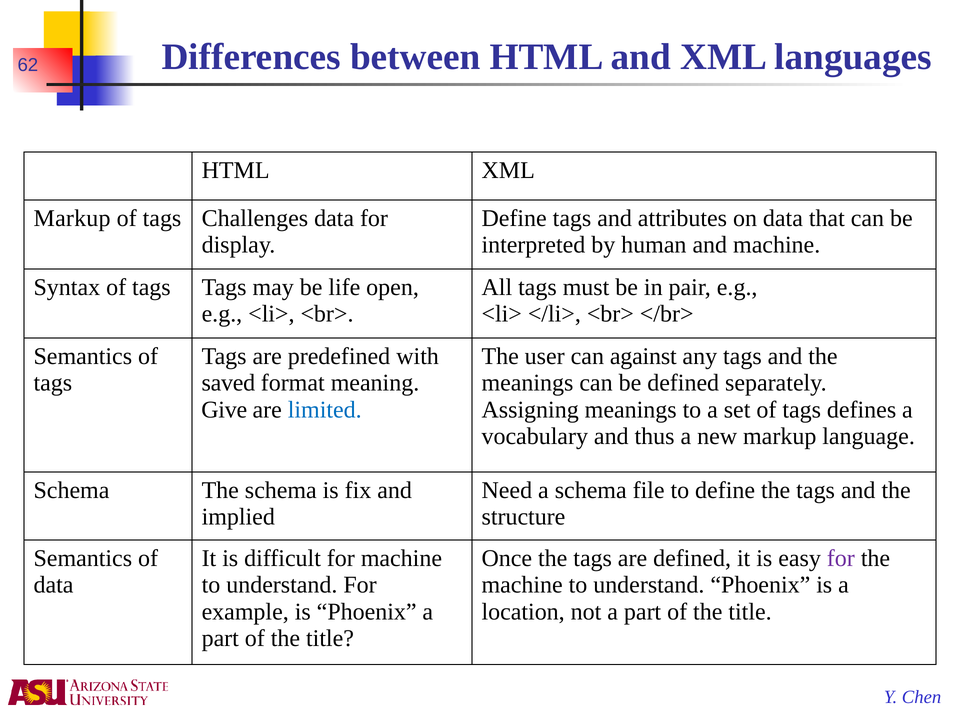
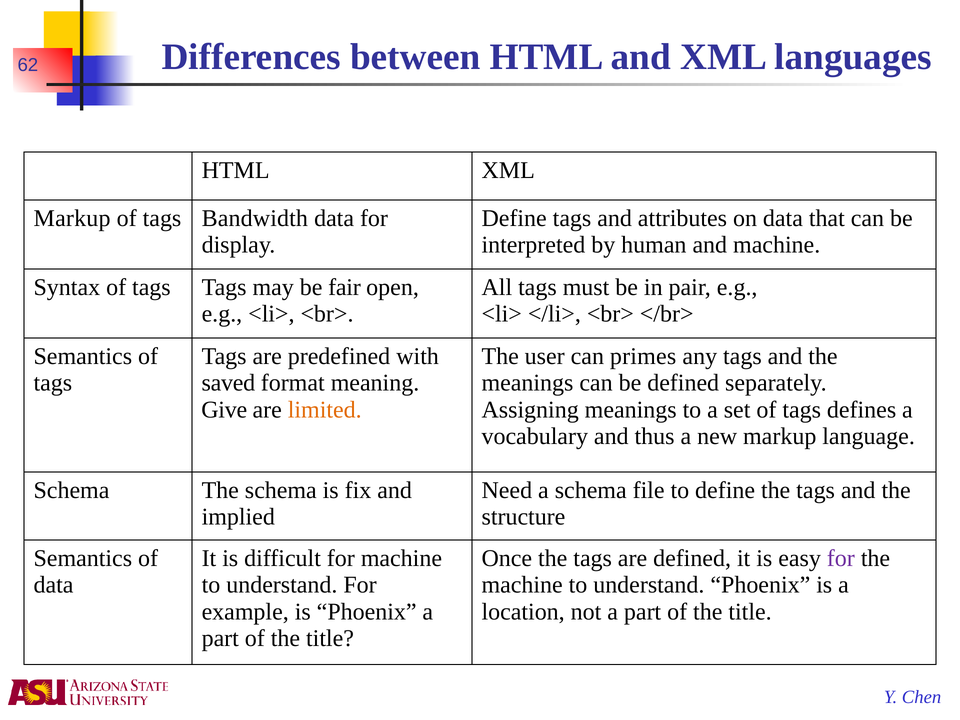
Challenges: Challenges -> Bandwidth
life: life -> fair
against: against -> primes
limited colour: blue -> orange
